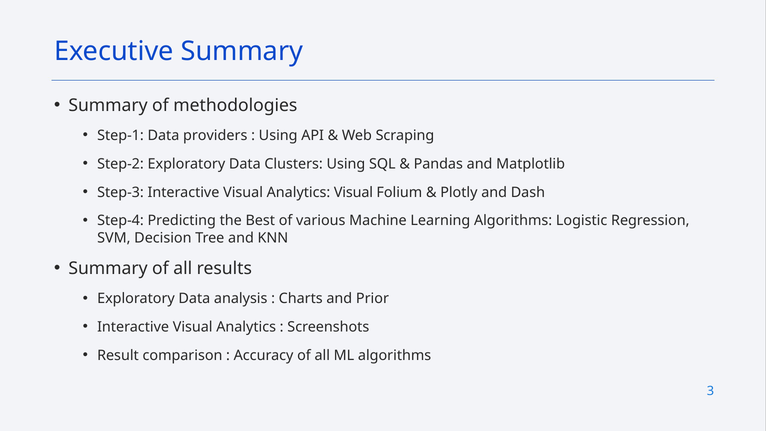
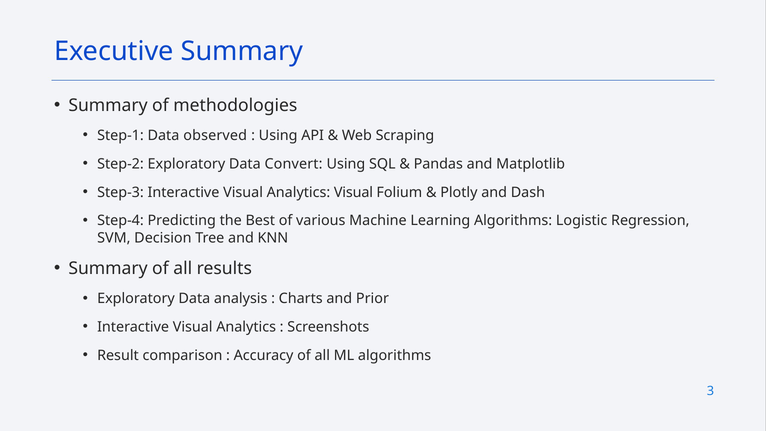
providers: providers -> observed
Clusters: Clusters -> Convert
